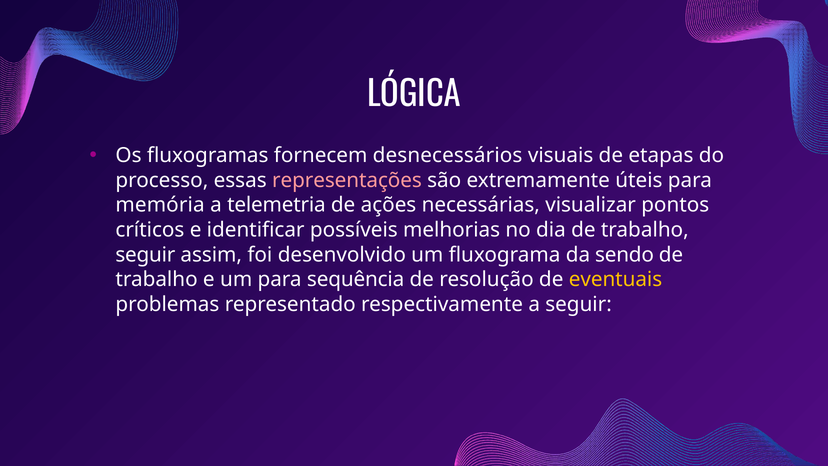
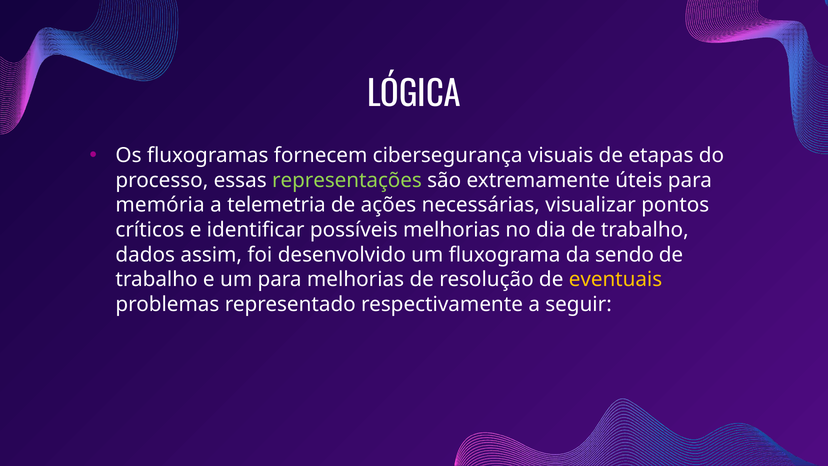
desnecessários: desnecessários -> cibersegurança
representações colour: pink -> light green
seguir at (145, 255): seguir -> dados
para sequência: sequência -> melhorias
